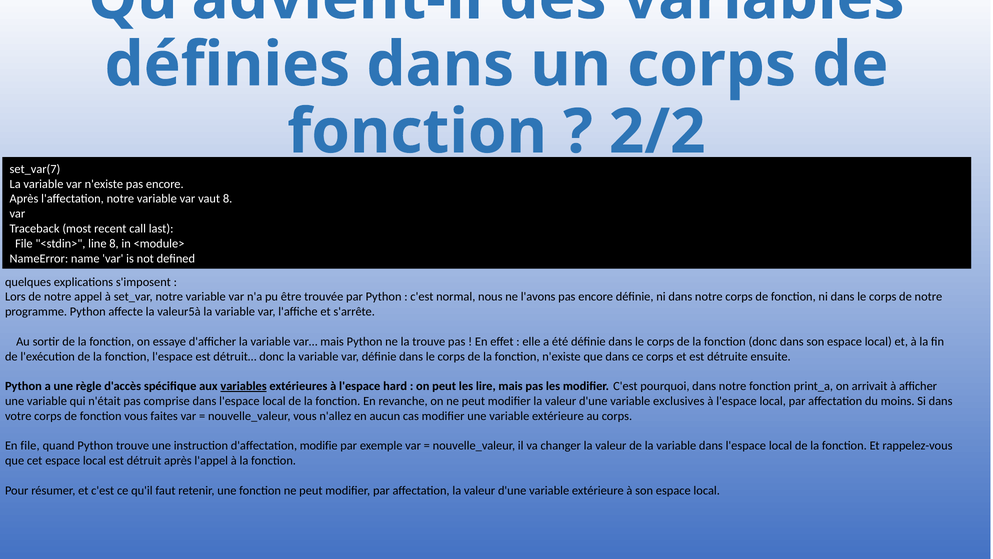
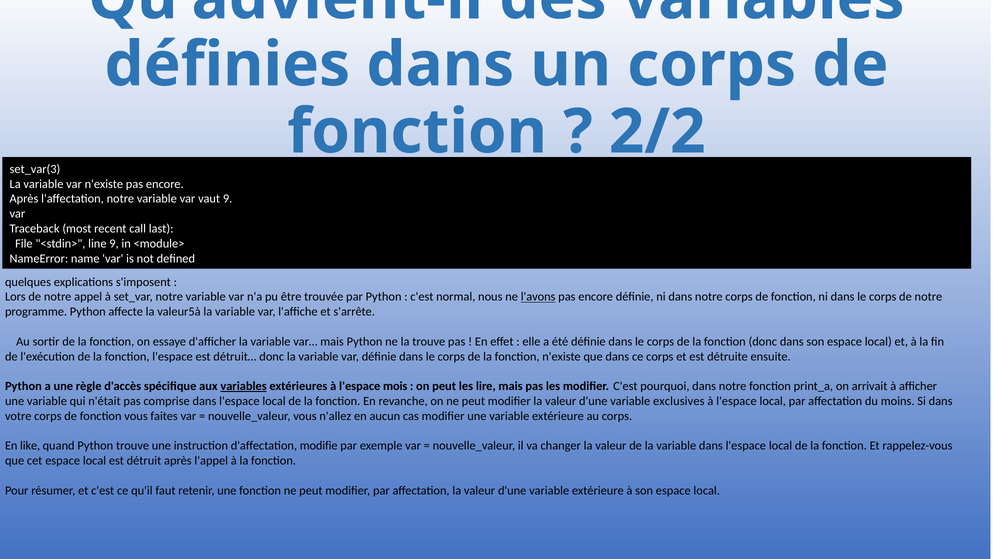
set_var(7: set_var(7 -> set_var(3
vaut 8: 8 -> 9
line 8: 8 -> 9
l'avons underline: none -> present
hard: hard -> mois
En file: file -> like
